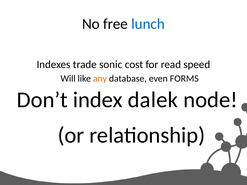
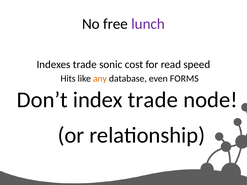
lunch colour: blue -> purple
Will: Will -> Hits
index dalek: dalek -> trade
